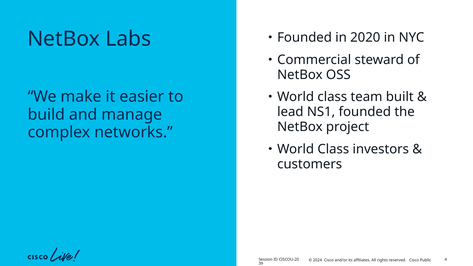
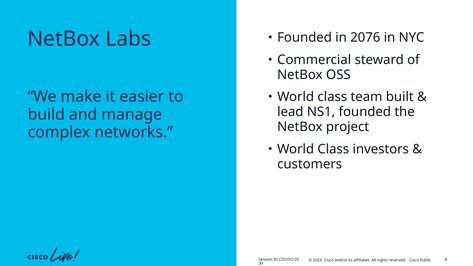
2020: 2020 -> 2076
